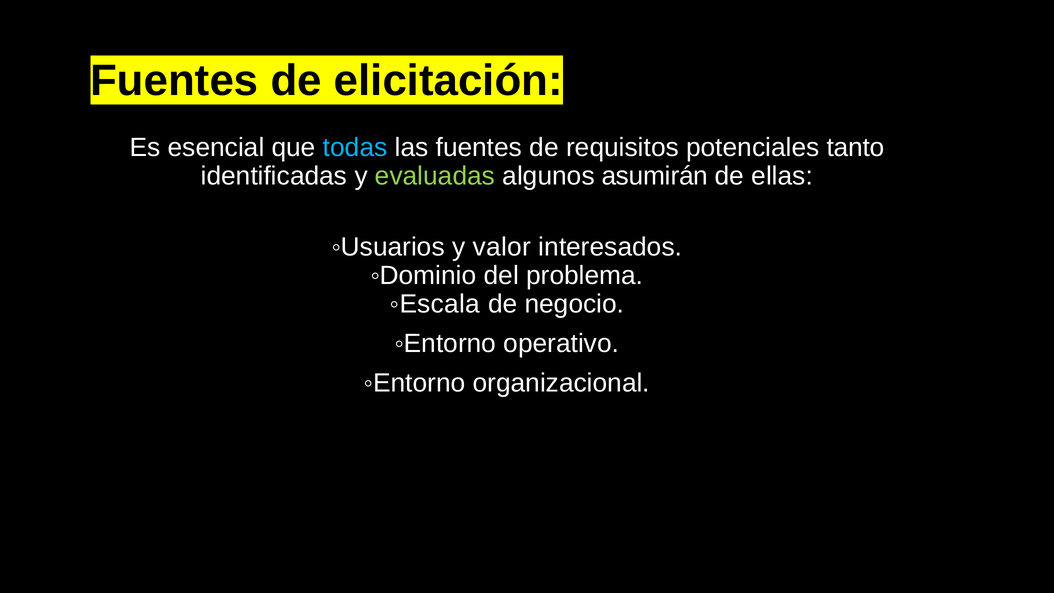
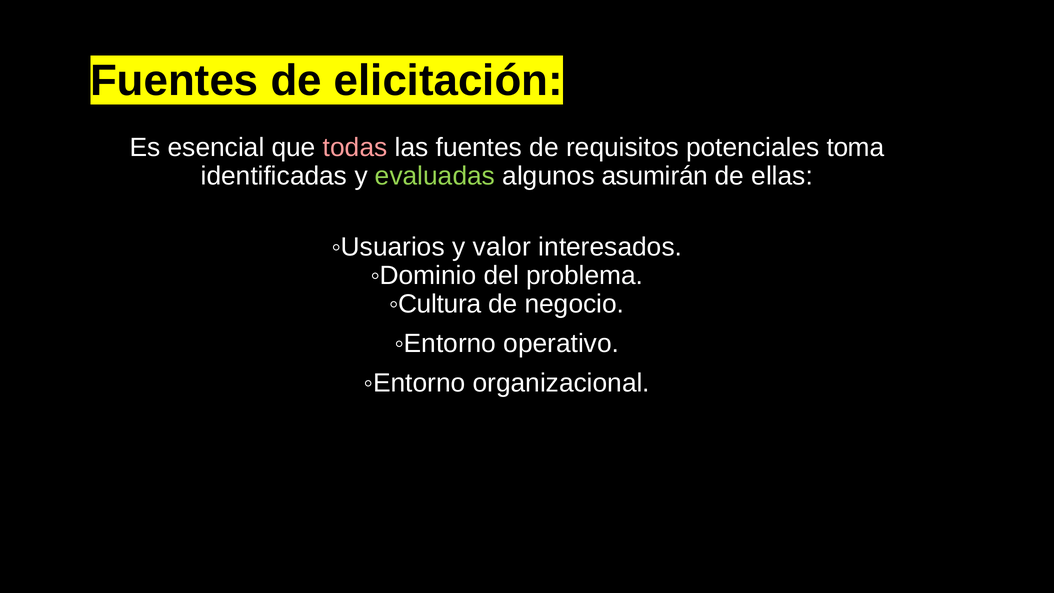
todas colour: light blue -> pink
tanto: tanto -> toma
◦Escala: ◦Escala -> ◦Cultura
